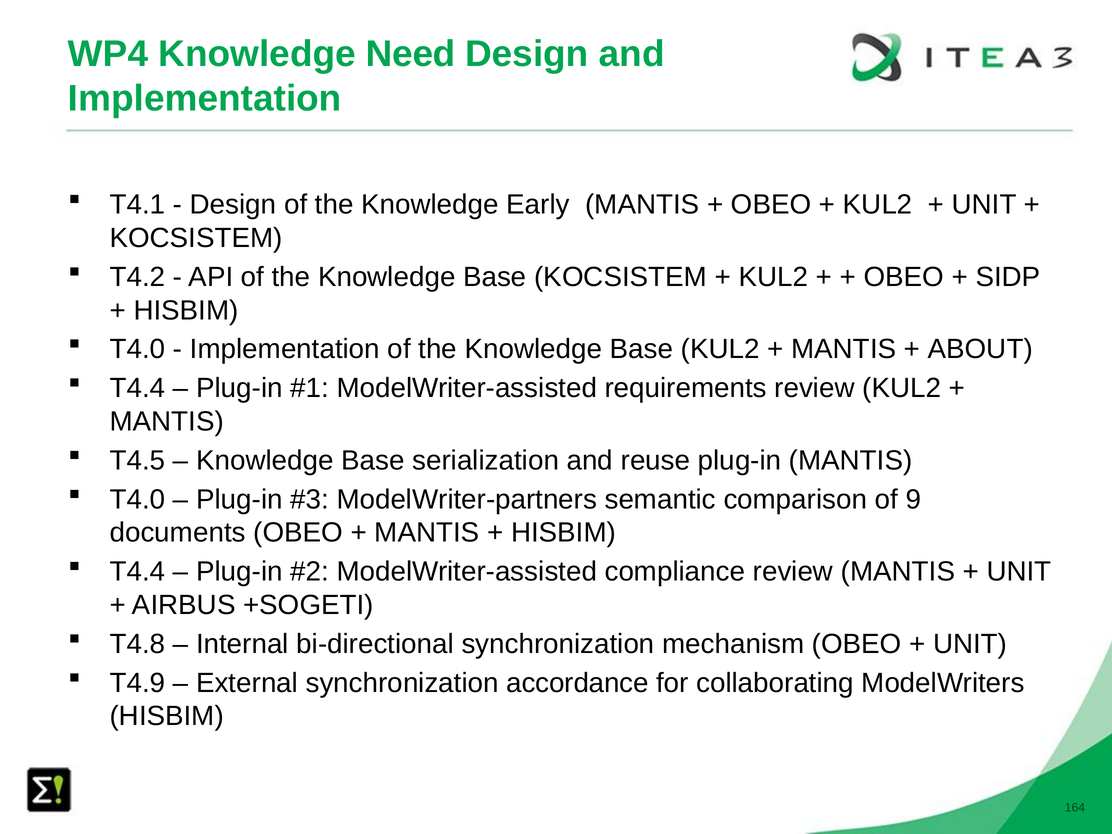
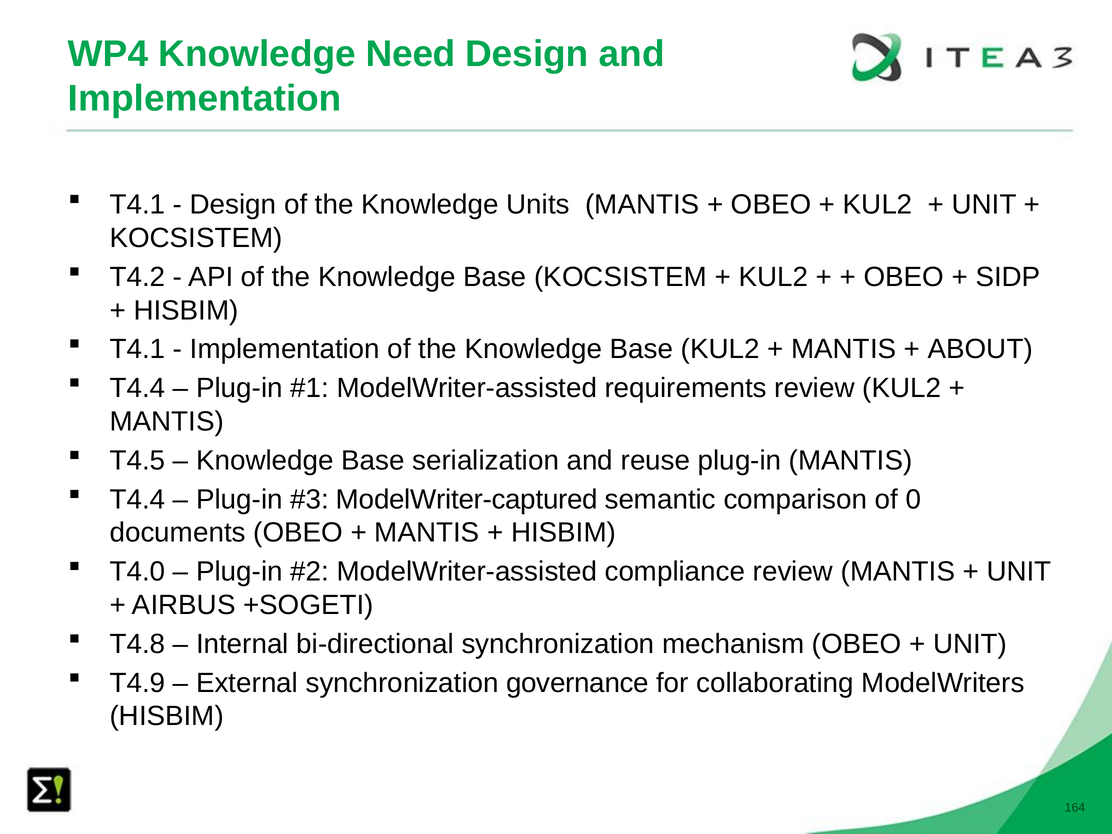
Early: Early -> Units
T4.0 at (137, 349): T4.0 -> T4.1
T4.0 at (137, 499): T4.0 -> T4.4
ModelWriter-partners: ModelWriter-partners -> ModelWriter-captured
9: 9 -> 0
T4.4 at (137, 572): T4.4 -> T4.0
accordance: accordance -> governance
